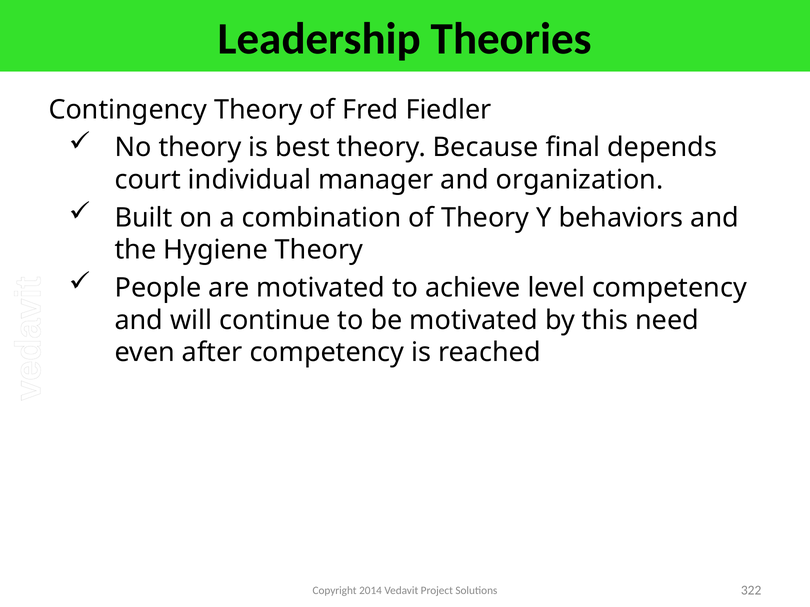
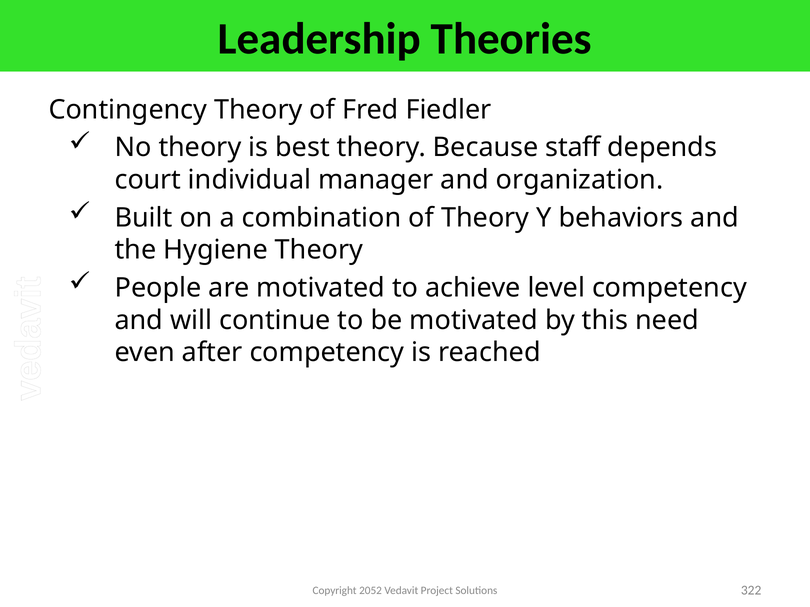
final: final -> staff
2014: 2014 -> 2052
